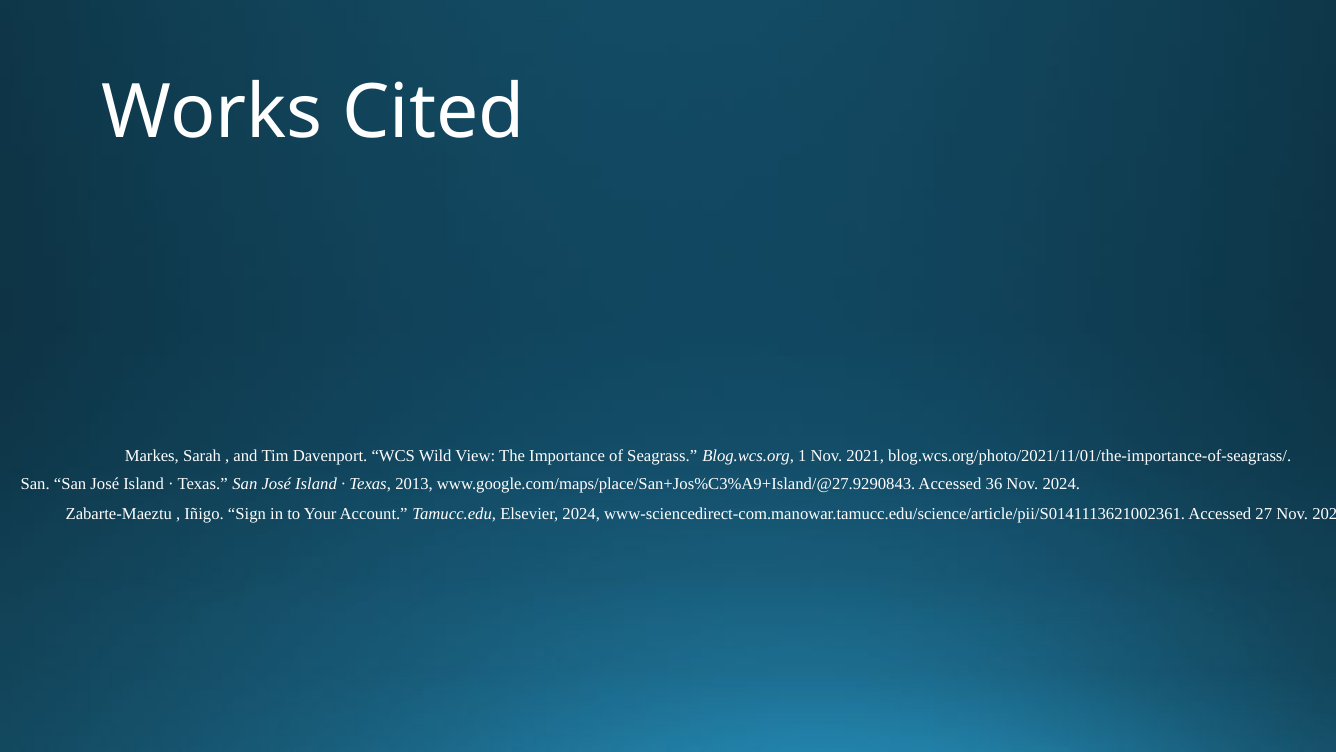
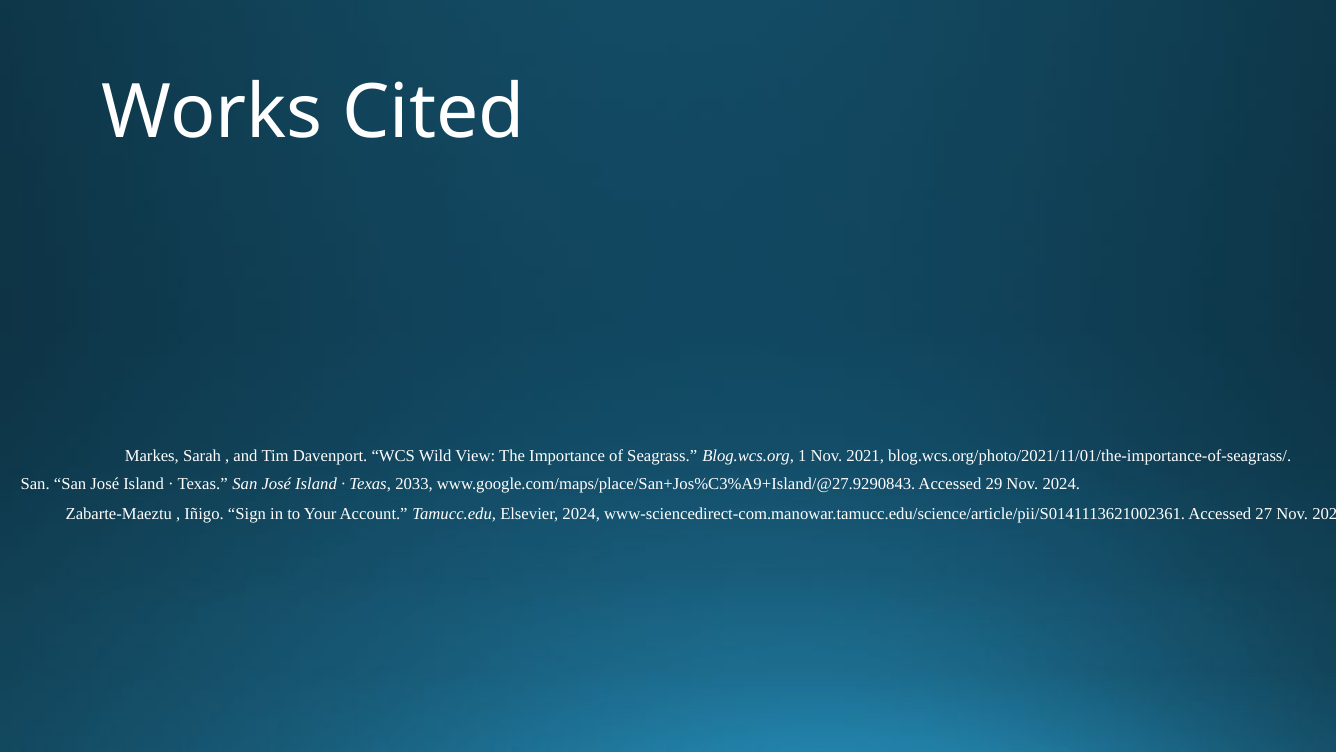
2013: 2013 -> 2033
36: 36 -> 29
